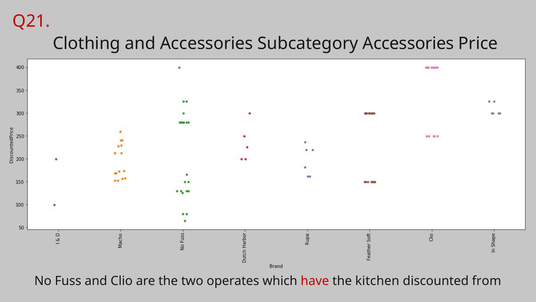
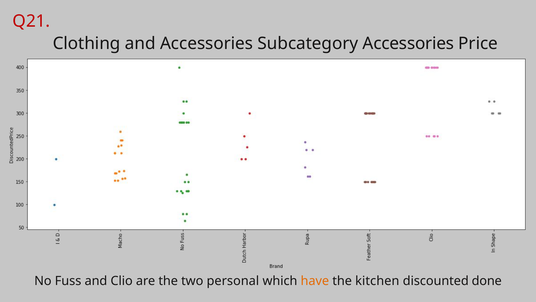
operates: operates -> personal
have colour: red -> orange
from: from -> done
